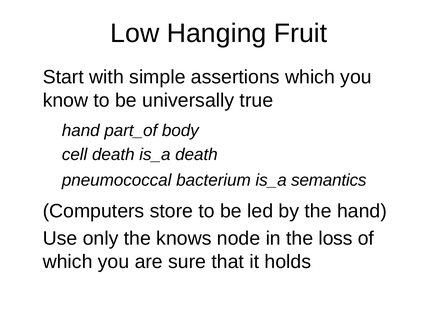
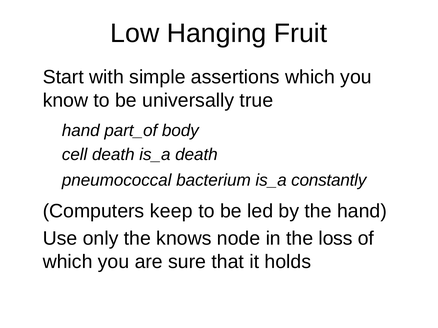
semantics: semantics -> constantly
store: store -> keep
